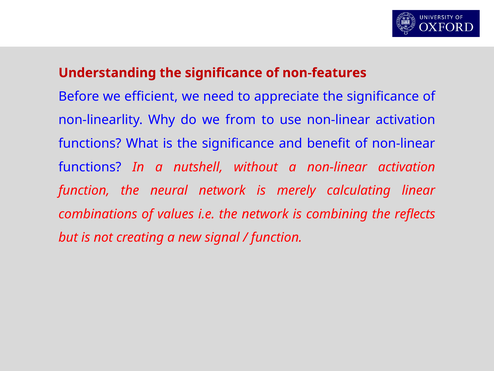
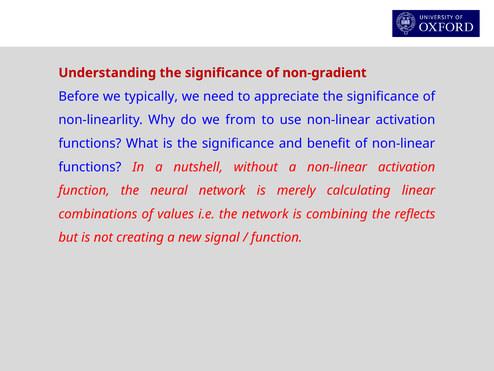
non-features: non-features -> non-gradient
efficient: efficient -> typically
